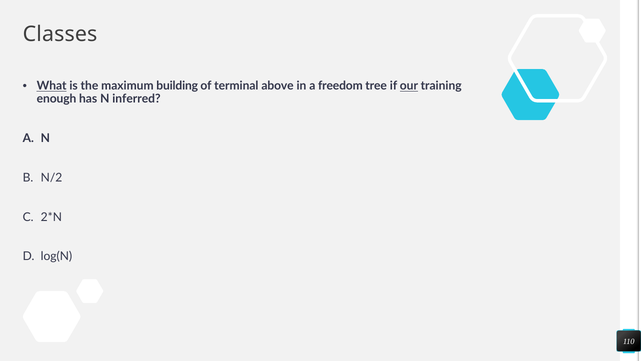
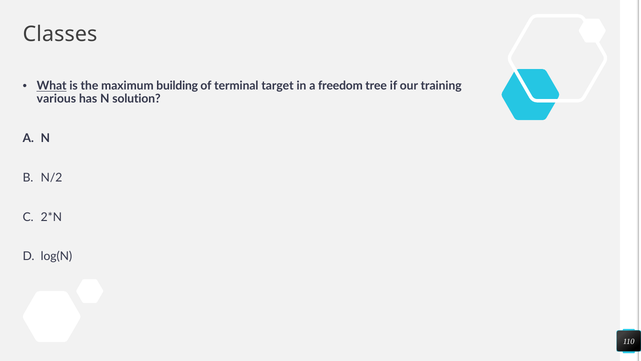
above: above -> target
our underline: present -> none
enough: enough -> various
inferred: inferred -> solution
